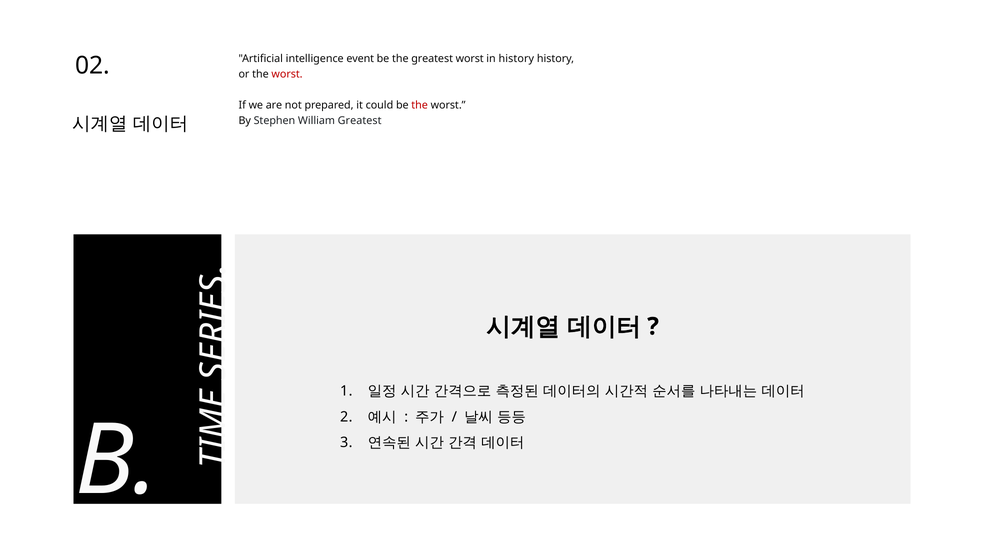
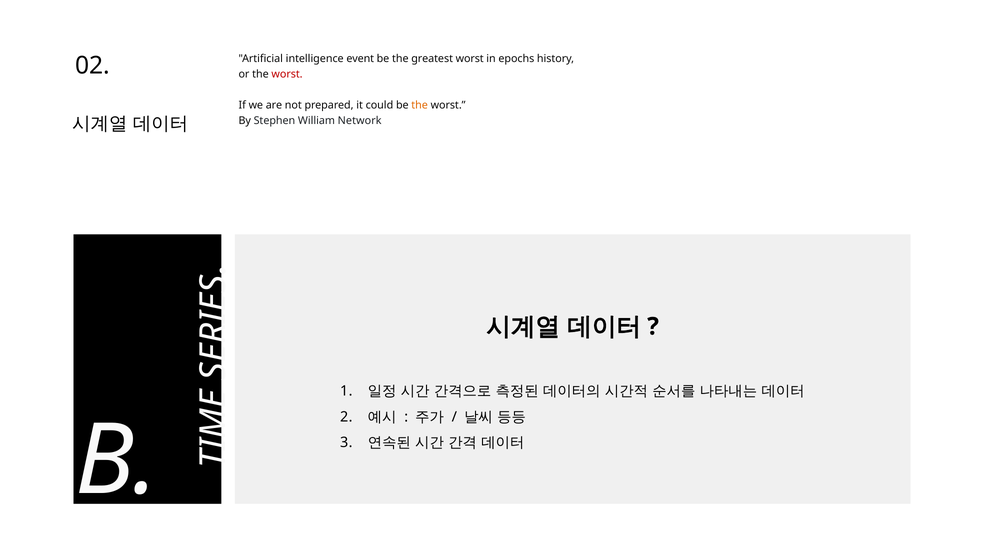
in history: history -> epochs
the at (420, 105) colour: red -> orange
William Greatest: Greatest -> Network
